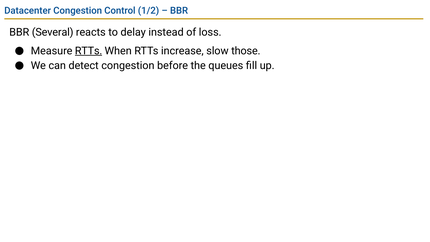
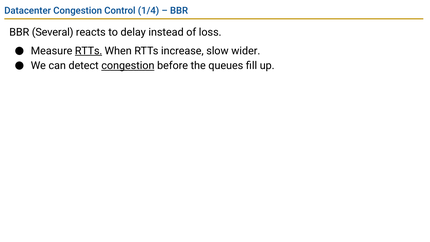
1/2: 1/2 -> 1/4
those: those -> wider
congestion at (128, 66) underline: none -> present
